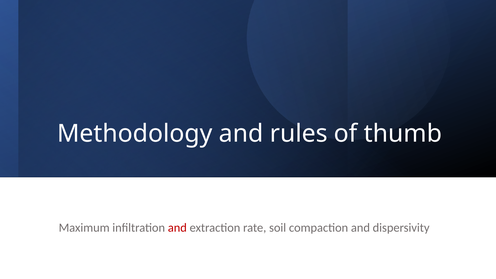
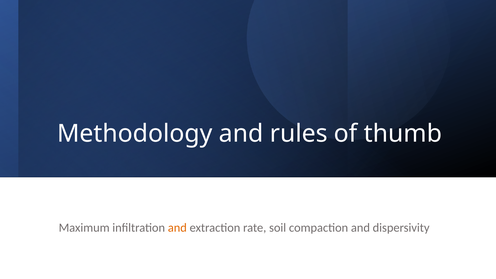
and at (177, 228) colour: red -> orange
